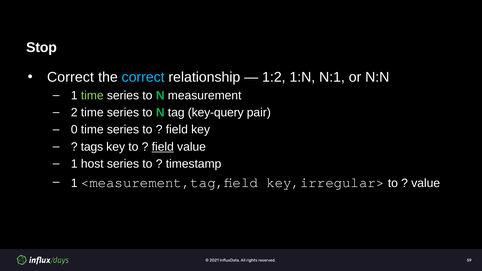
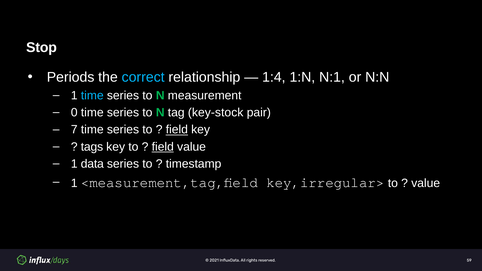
Correct at (71, 77): Correct -> Periods
1:2: 1:2 -> 1:4
time at (92, 95) colour: light green -> light blue
2: 2 -> 0
key-query: key-query -> key-stock
0: 0 -> 7
field at (177, 130) underline: none -> present
host: host -> data
